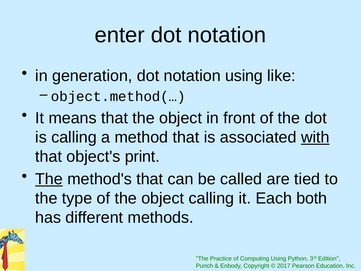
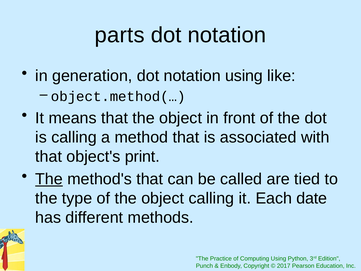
enter: enter -> parts
with underline: present -> none
both: both -> date
